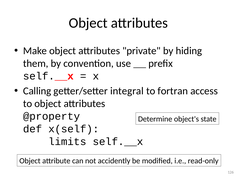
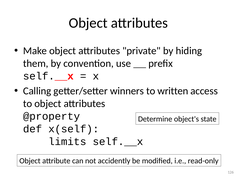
integral: integral -> winners
fortran: fortran -> written
